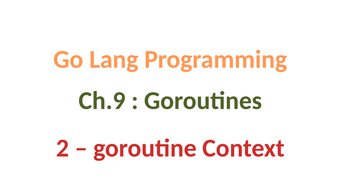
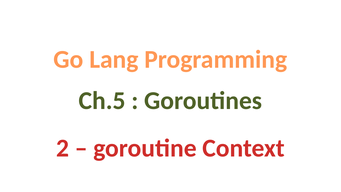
Ch.9: Ch.9 -> Ch.5
